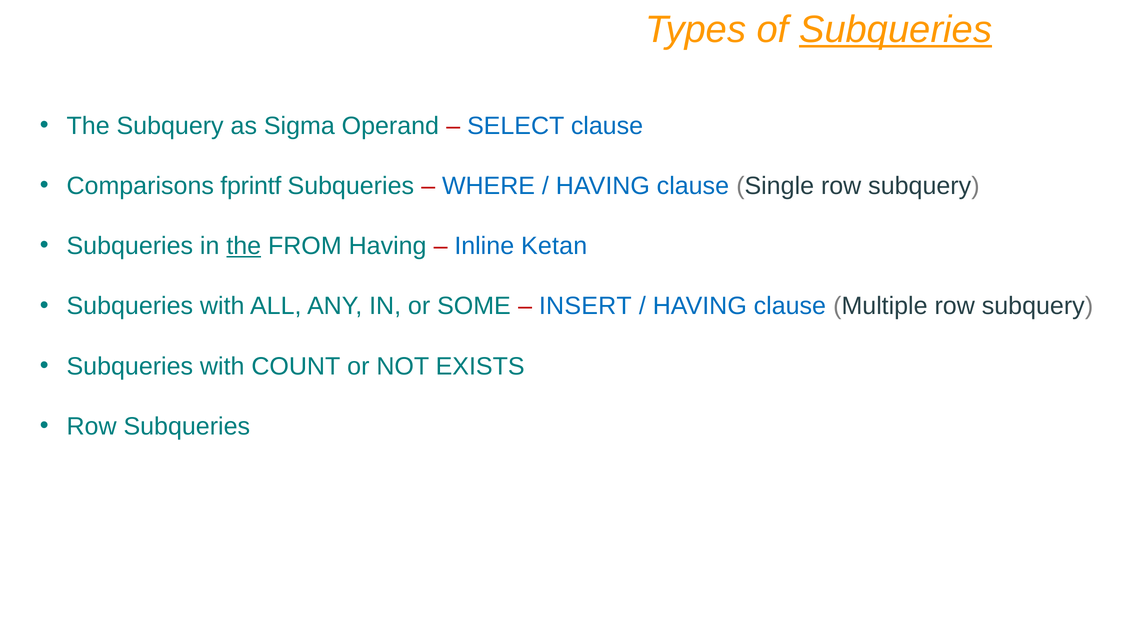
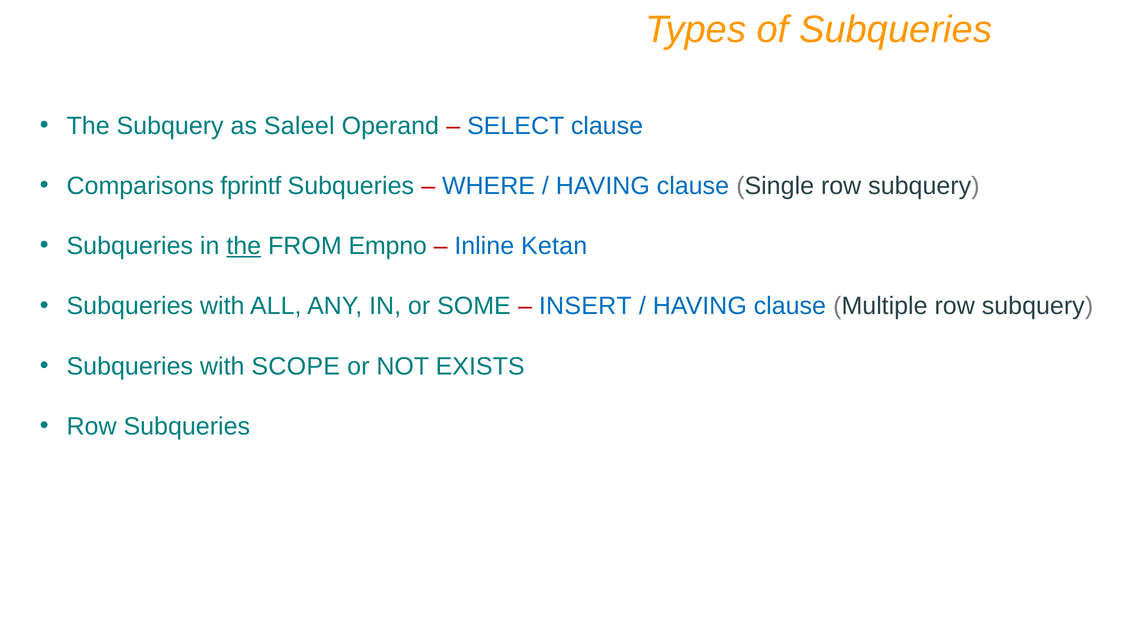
Subqueries at (896, 30) underline: present -> none
Sigma: Sigma -> Saleel
FROM Having: Having -> Empno
COUNT: COUNT -> SCOPE
